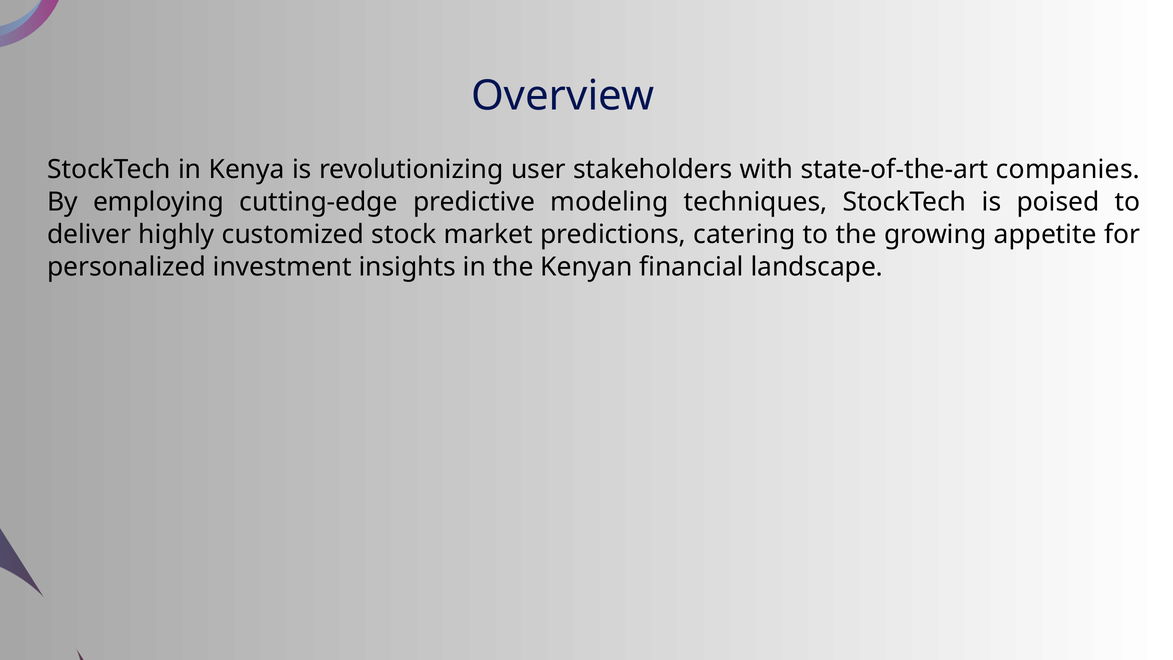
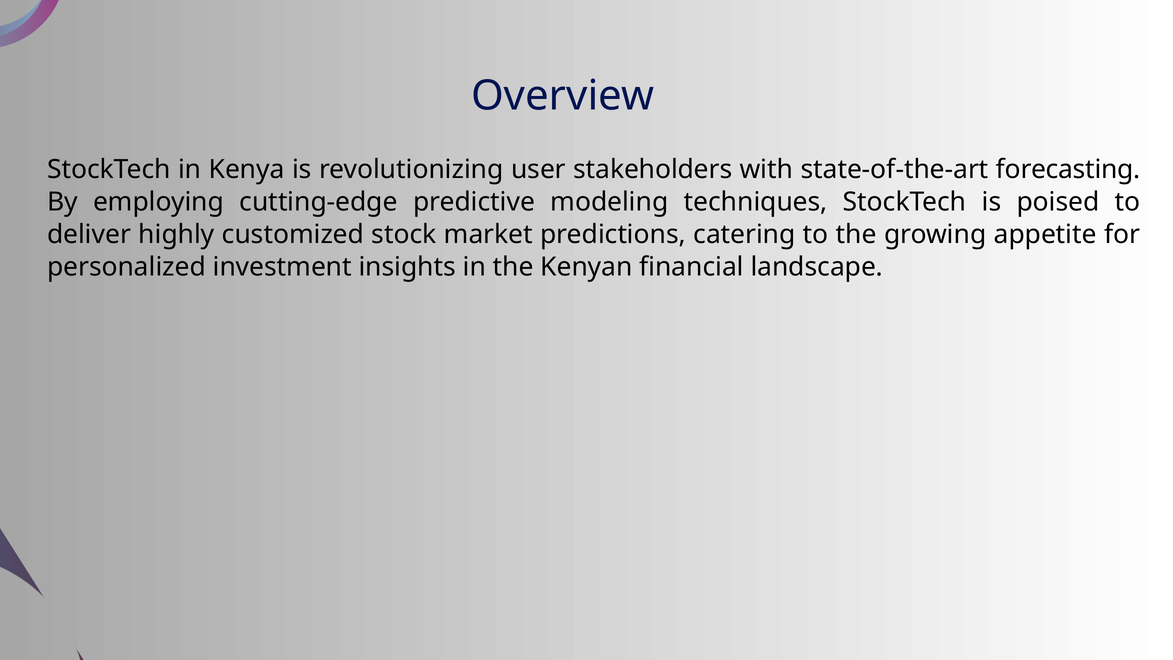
companies: companies -> forecasting
